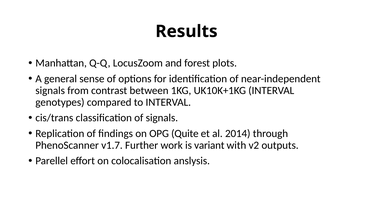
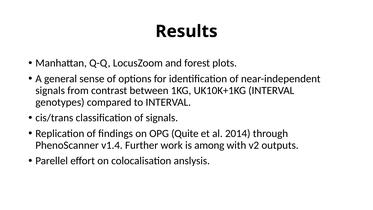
v1.7: v1.7 -> v1.4
variant: variant -> among
